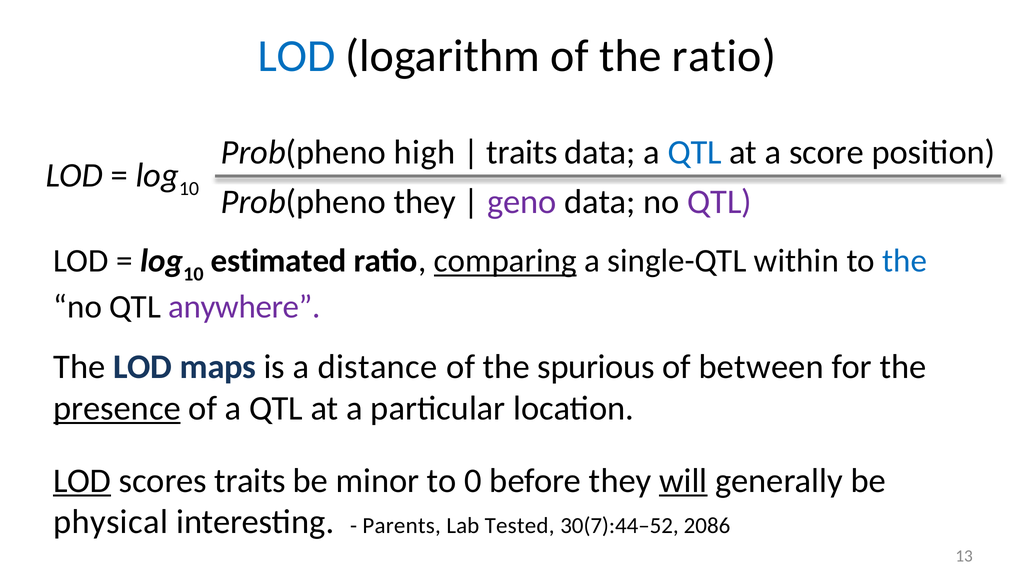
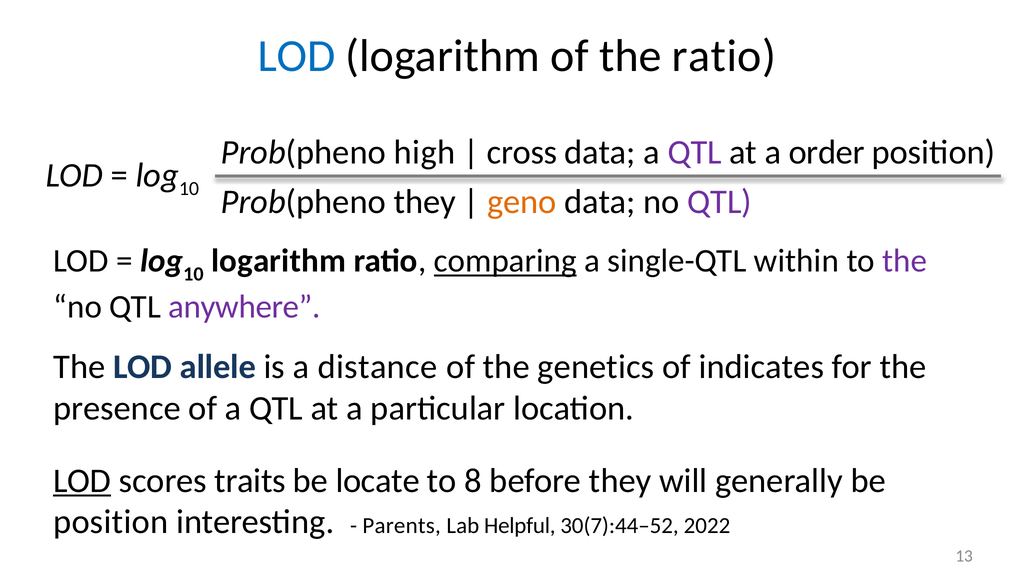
traits at (522, 152): traits -> cross
QTL at (695, 152) colour: blue -> purple
score: score -> order
geno colour: purple -> orange
estimated at (279, 261): estimated -> logarithm
the at (905, 261) colour: blue -> purple
maps: maps -> allele
spurious: spurious -> genetics
between: between -> indicates
presence underline: present -> none
minor: minor -> locate
0: 0 -> 8
will underline: present -> none
physical at (111, 522): physical -> position
Tested: Tested -> Helpful
2086: 2086 -> 2022
